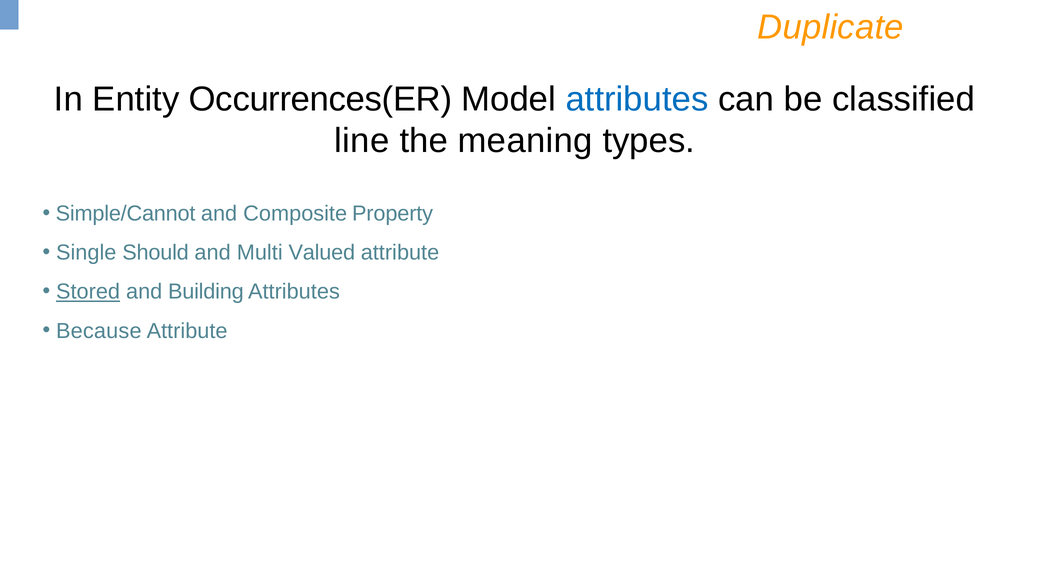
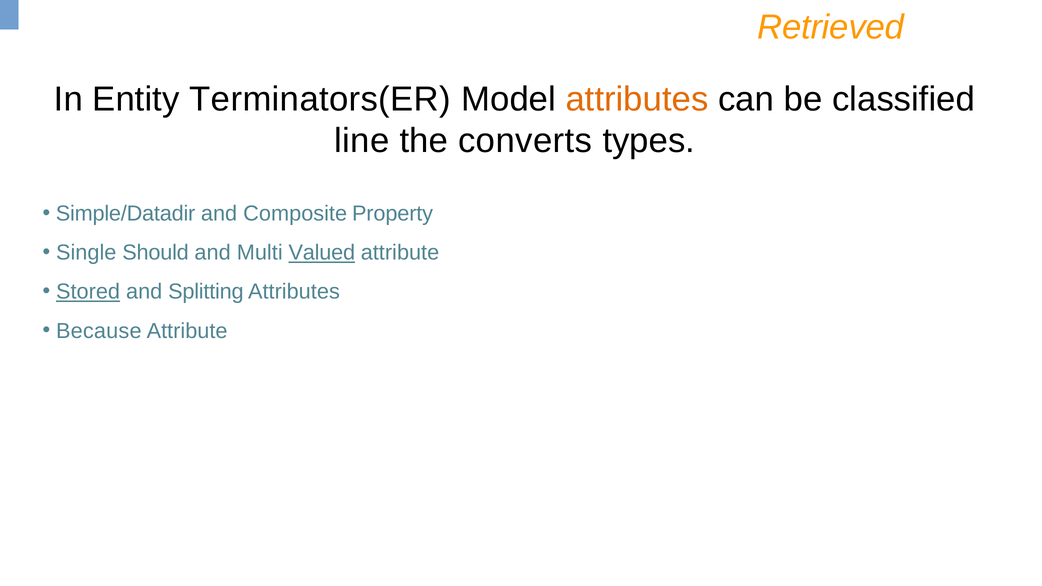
Duplicate: Duplicate -> Retrieved
Occurrences(ER: Occurrences(ER -> Terminators(ER
attributes at (637, 99) colour: blue -> orange
meaning: meaning -> converts
Simple/Cannot: Simple/Cannot -> Simple/Datadir
Valued underline: none -> present
Building: Building -> Splitting
